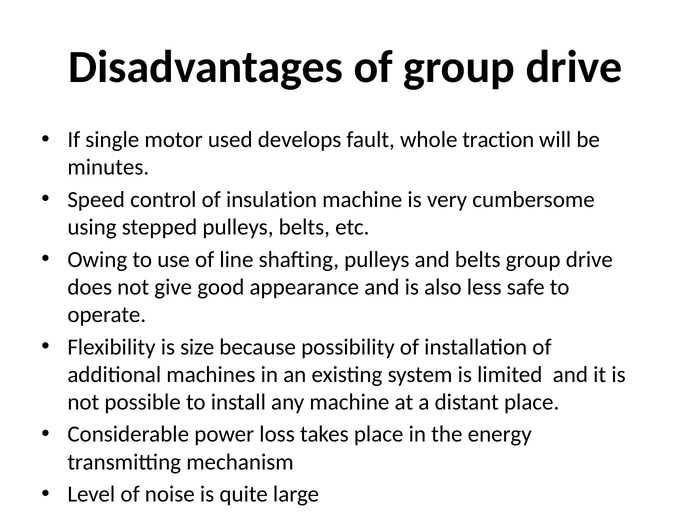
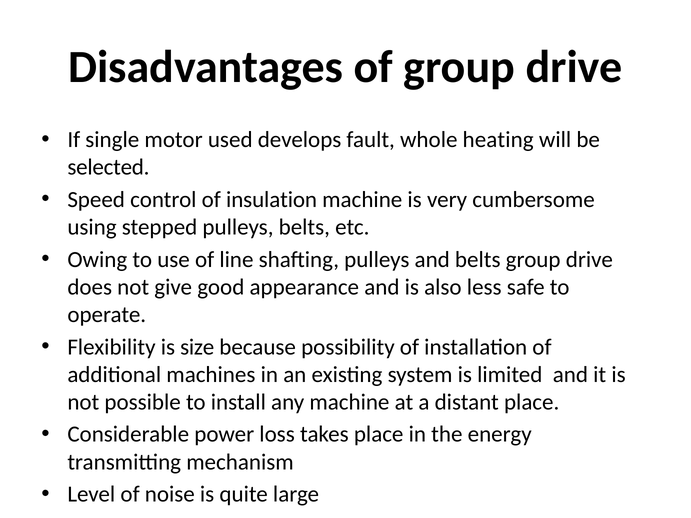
traction: traction -> heating
minutes: minutes -> selected
